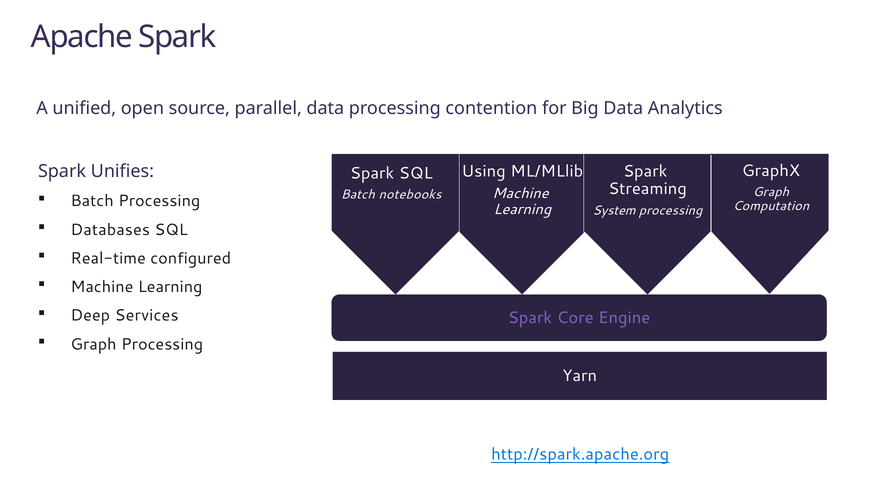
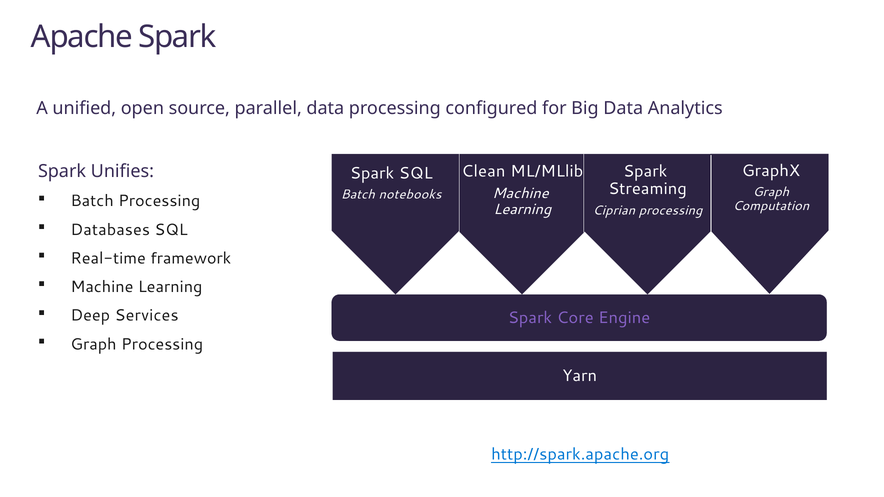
contention: contention -> configured
Using: Using -> Clean
System: System -> Ciprian
configured: configured -> framework
